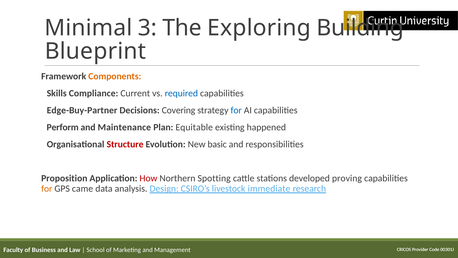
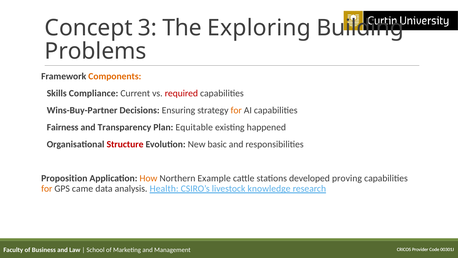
Minimal: Minimal -> Concept
Blueprint: Blueprint -> Problems
required colour: blue -> red
Edge-Buy-Partner: Edge-Buy-Partner -> Wins-Buy-Partner
Covering: Covering -> Ensuring
for at (236, 110) colour: blue -> orange
Perform: Perform -> Fairness
Maintenance: Maintenance -> Transparency
How colour: red -> orange
Spotting: Spotting -> Example
Design: Design -> Health
immediate: immediate -> knowledge
